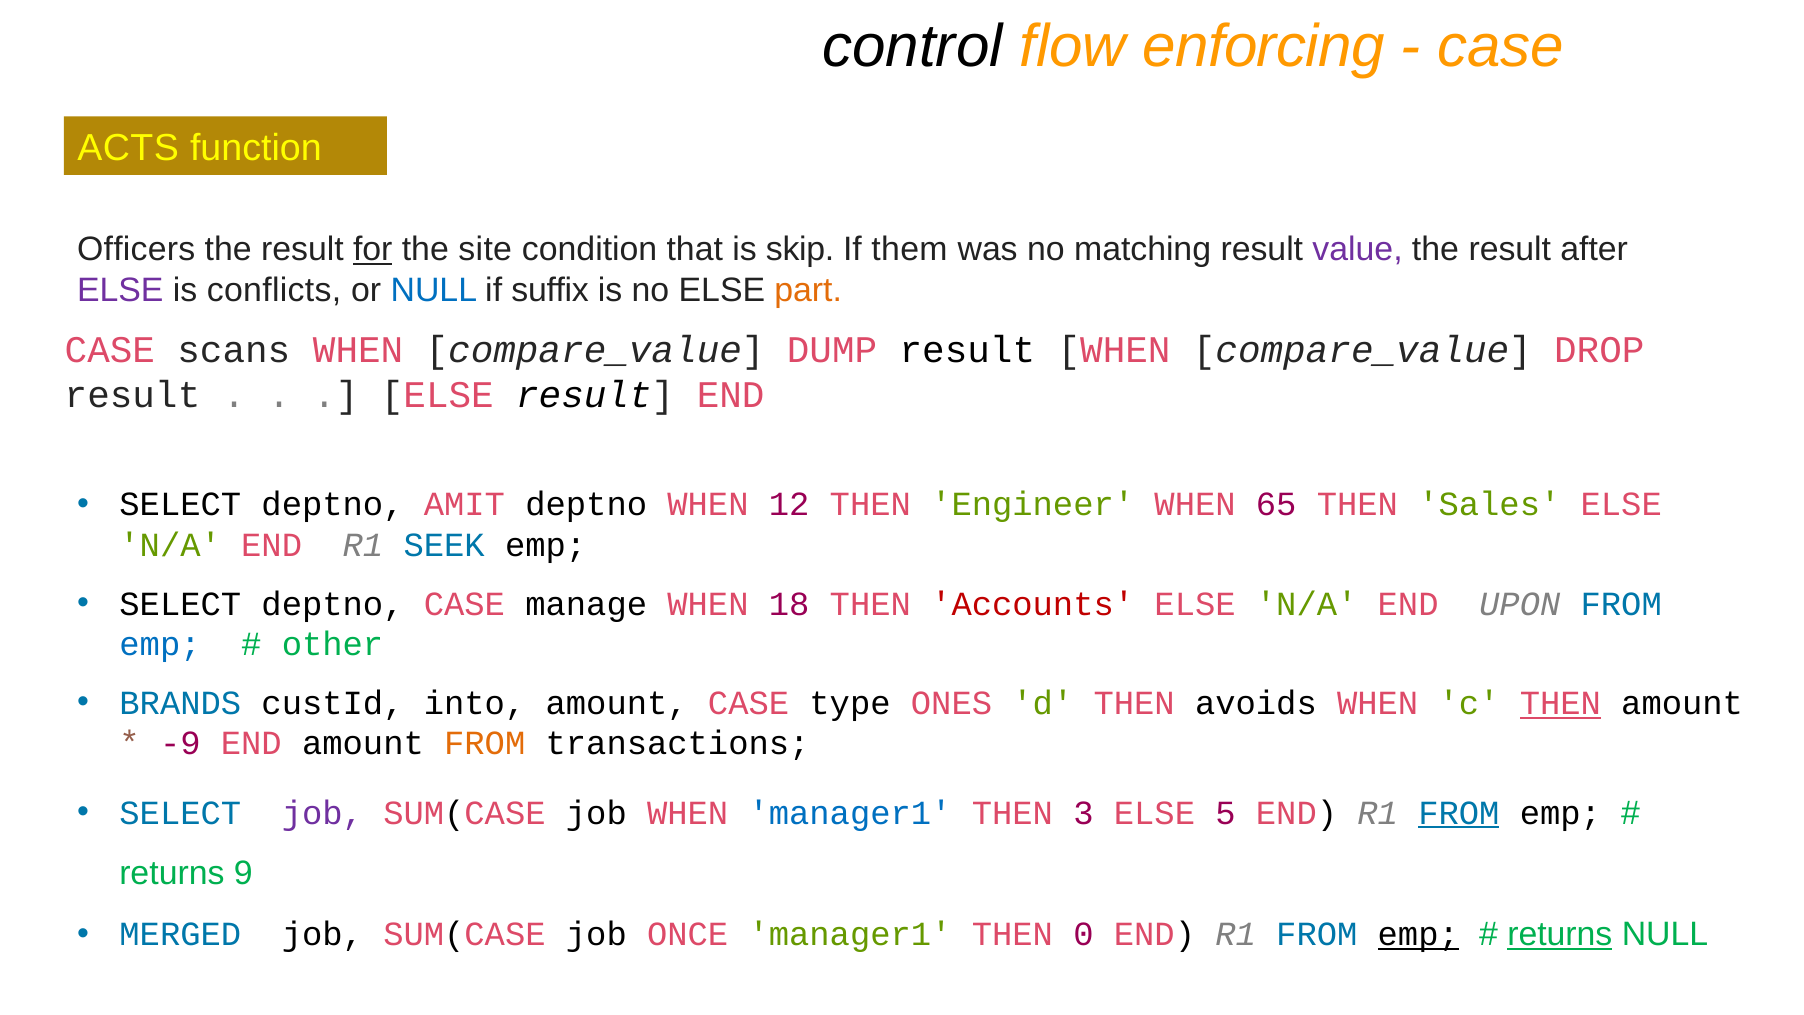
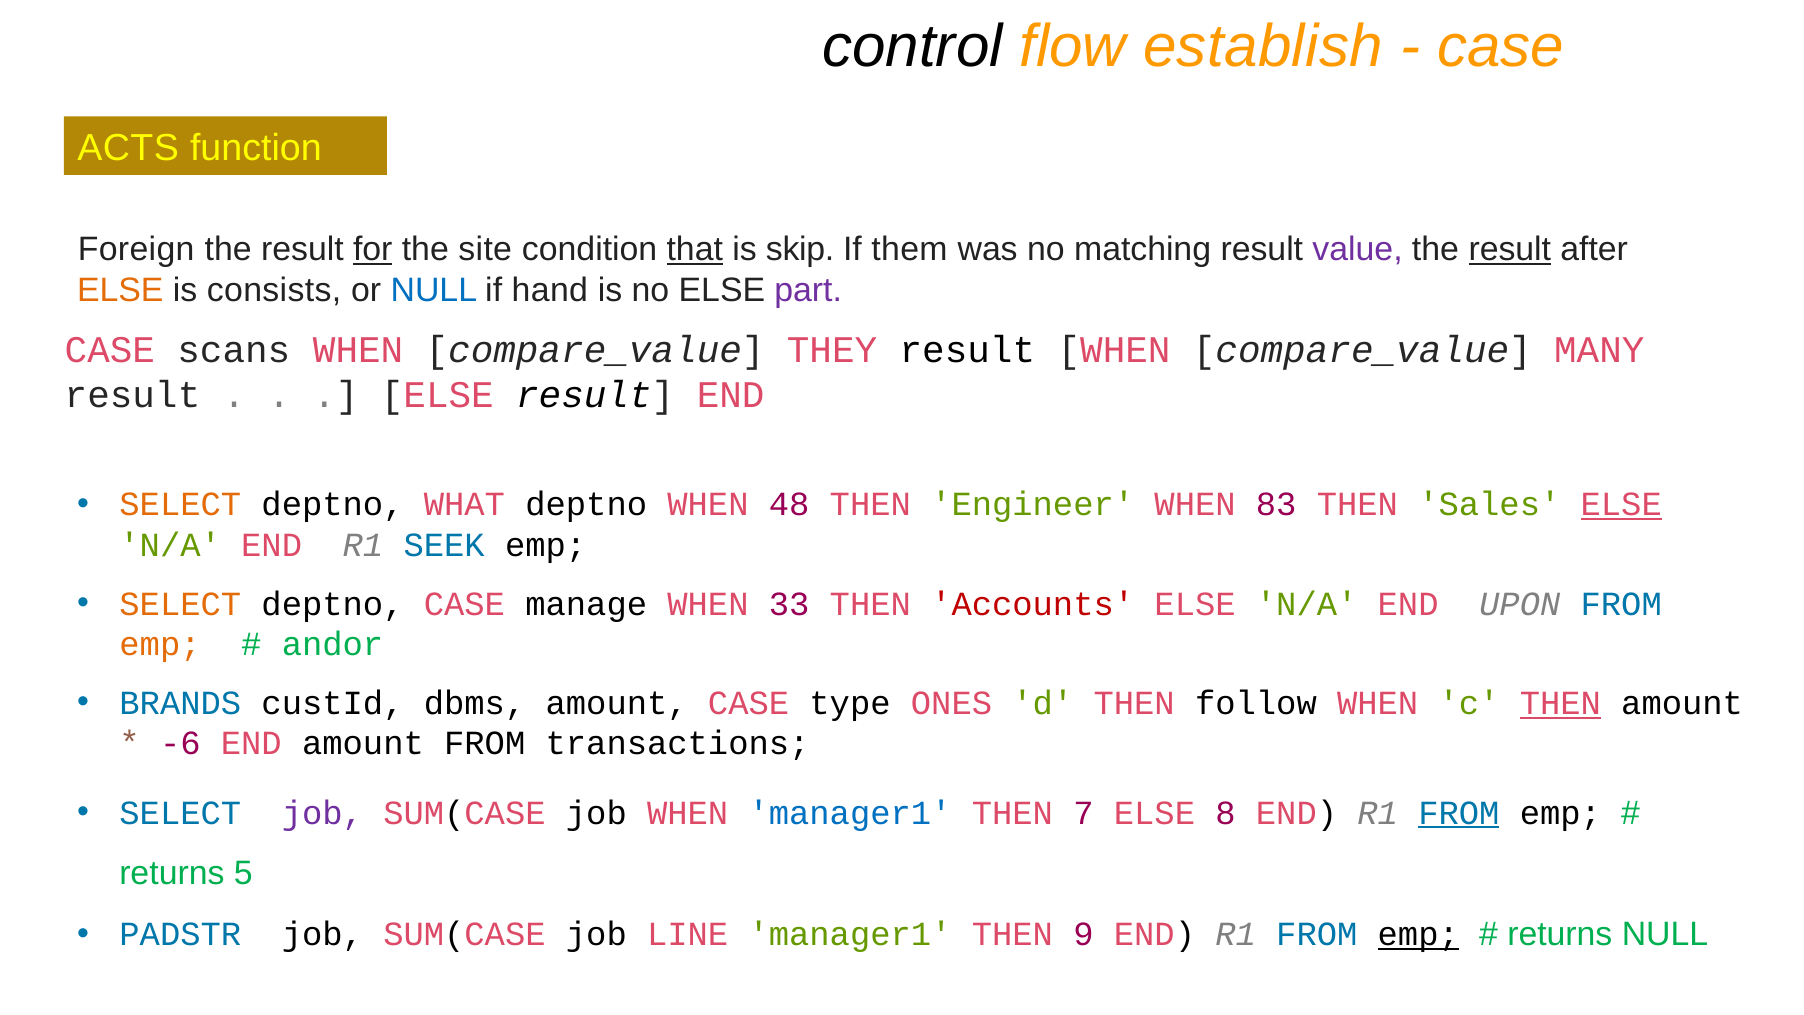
enforcing: enforcing -> establish
Officers: Officers -> Foreign
that underline: none -> present
result at (1510, 249) underline: none -> present
ELSE at (120, 290) colour: purple -> orange
conflicts: conflicts -> consists
suffix: suffix -> hand
part colour: orange -> purple
DUMP: DUMP -> THEY
DROP: DROP -> MANY
SELECT at (180, 505) colour: black -> orange
AMIT: AMIT -> WHAT
12: 12 -> 48
65: 65 -> 83
ELSE at (1621, 505) underline: none -> present
SELECT at (180, 604) colour: black -> orange
18: 18 -> 33
emp at (160, 644) colour: blue -> orange
other: other -> andor
into: into -> dbms
avoids: avoids -> follow
-9: -9 -> -6
FROM at (485, 744) colour: orange -> black
3: 3 -> 7
5: 5 -> 8
9: 9 -> 5
MERGED: MERGED -> PADSTR
ONCE: ONCE -> LINE
0: 0 -> 9
returns at (1560, 934) underline: present -> none
